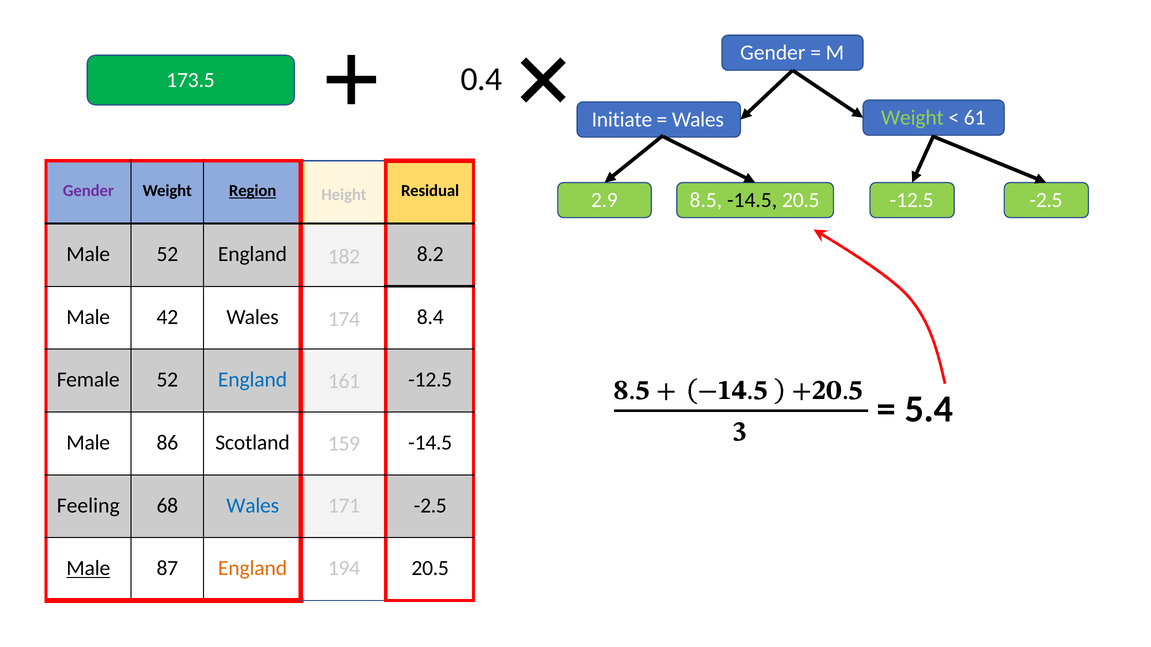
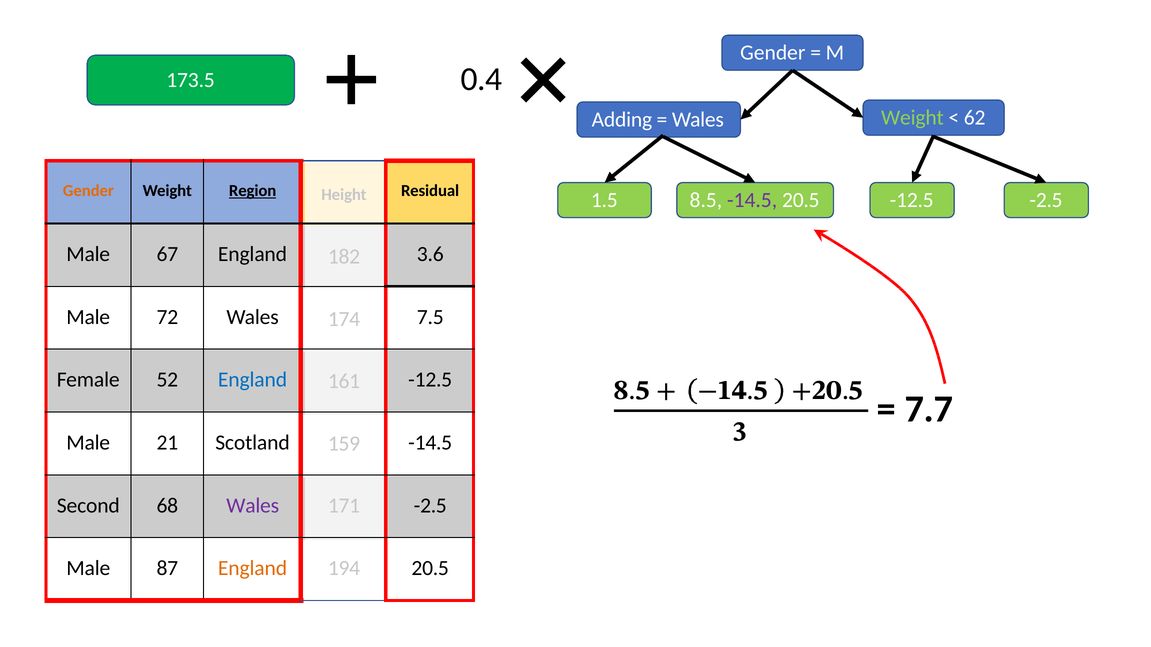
Initiate: Initiate -> Adding
61: 61 -> 62
Gender at (88, 191) colour: purple -> orange
2.9: 2.9 -> 1.5
-14.5 at (752, 200) colour: black -> purple
Male 52: 52 -> 67
8.2: 8.2 -> 3.6
42: 42 -> 72
8.4: 8.4 -> 7.5
5.4: 5.4 -> 7.7
86: 86 -> 21
Feeling: Feeling -> Second
Wales at (253, 506) colour: blue -> purple
Male at (88, 569) underline: present -> none
